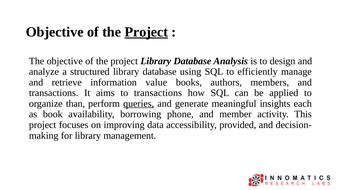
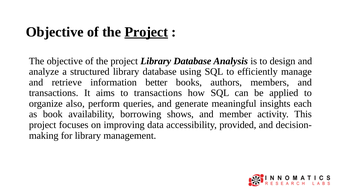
value: value -> better
than: than -> also
queries underline: present -> none
phone: phone -> shows
